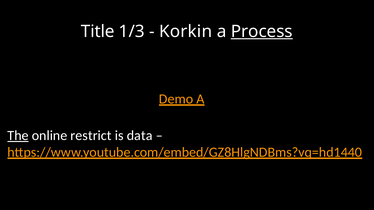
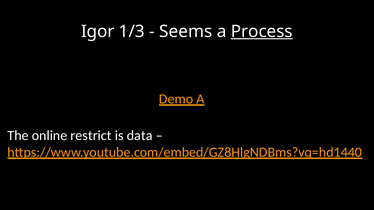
Title: Title -> Igor
Korkin: Korkin -> Seems
The underline: present -> none
